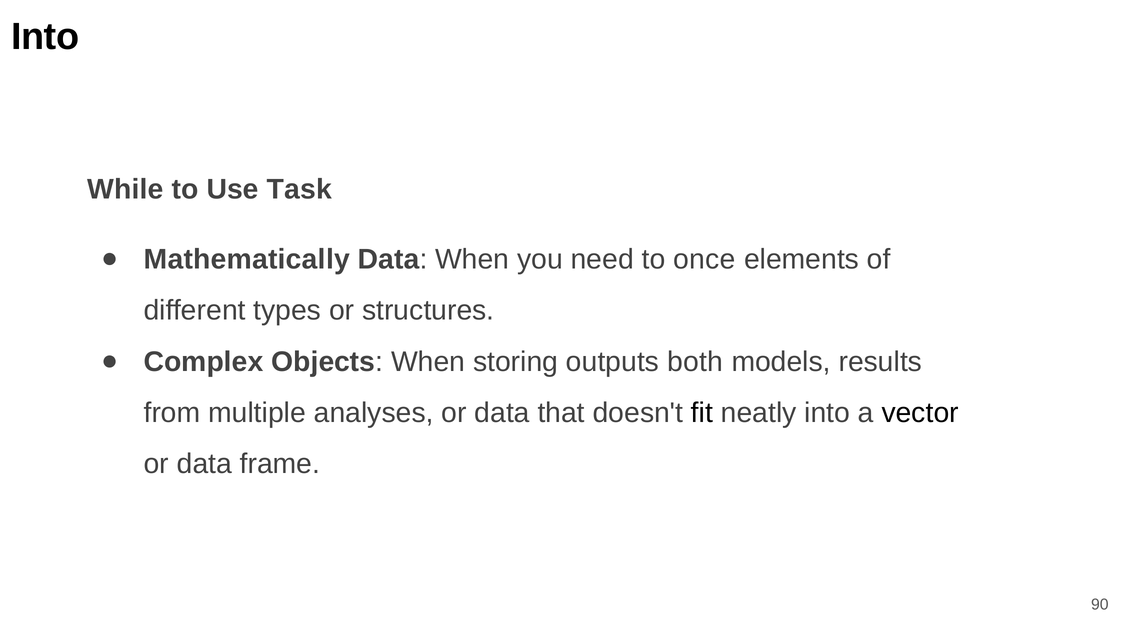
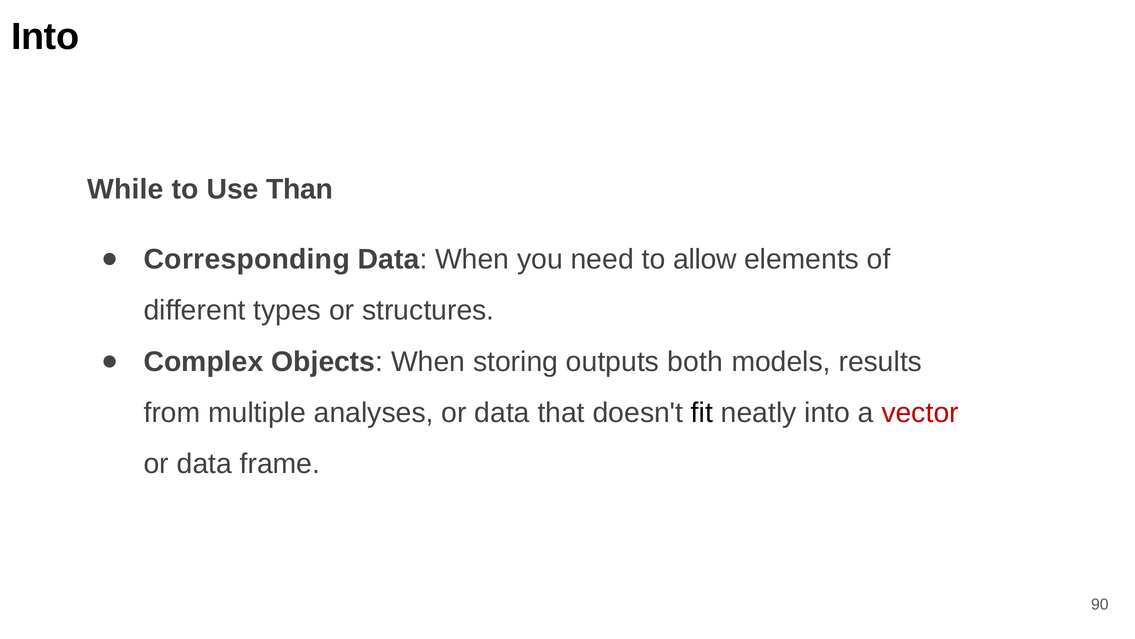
Task: Task -> Than
Mathematically: Mathematically -> Corresponding
once: once -> allow
vector colour: black -> red
